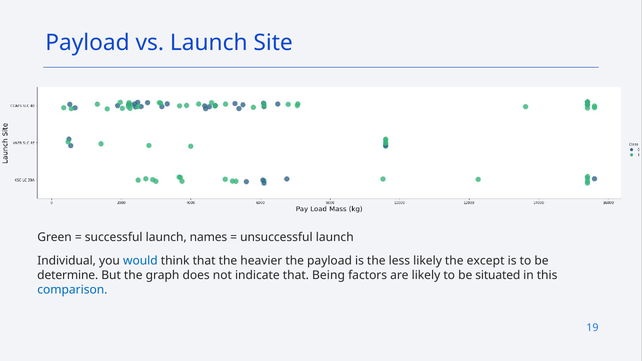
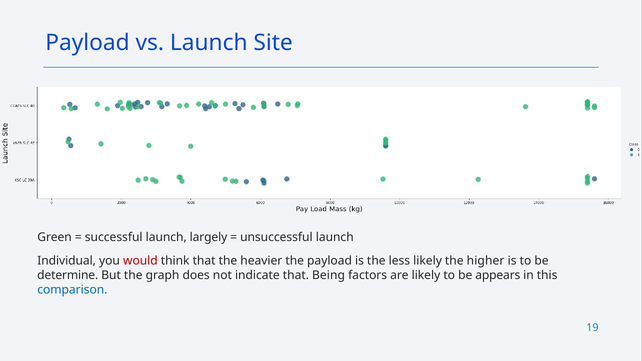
names: names -> largely
would colour: blue -> red
except: except -> higher
situated: situated -> appears
